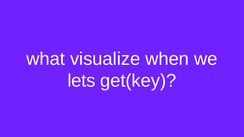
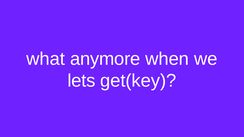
visualize: visualize -> anymore
